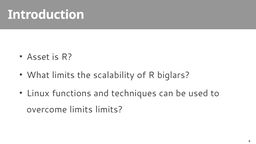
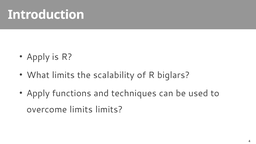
Asset at (38, 57): Asset -> Apply
Linux at (38, 93): Linux -> Apply
